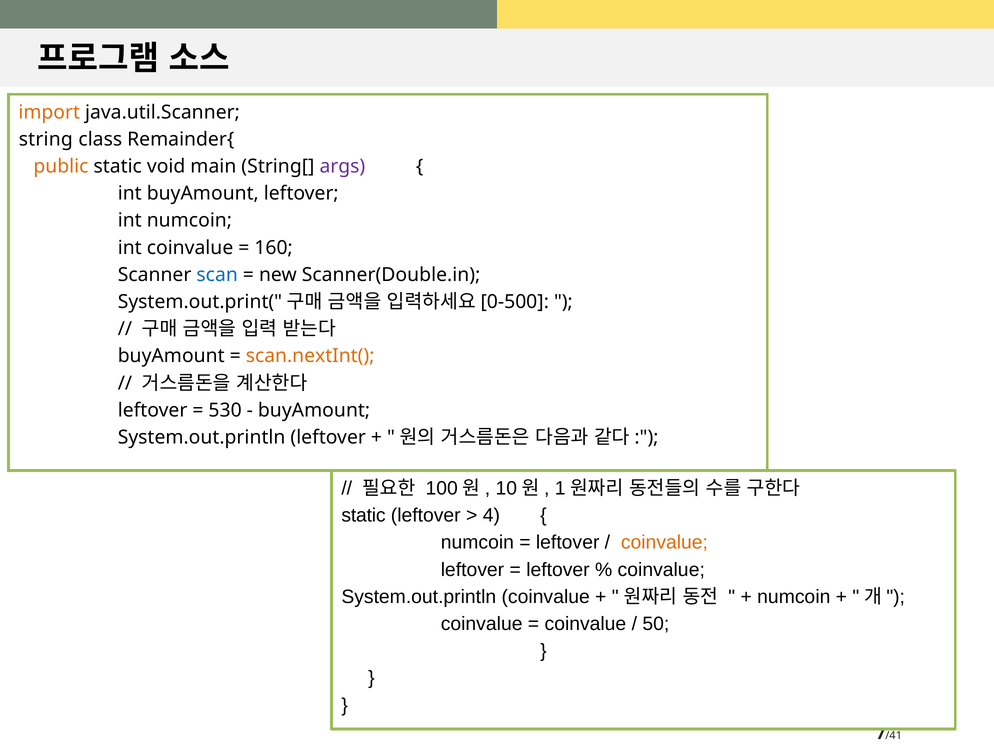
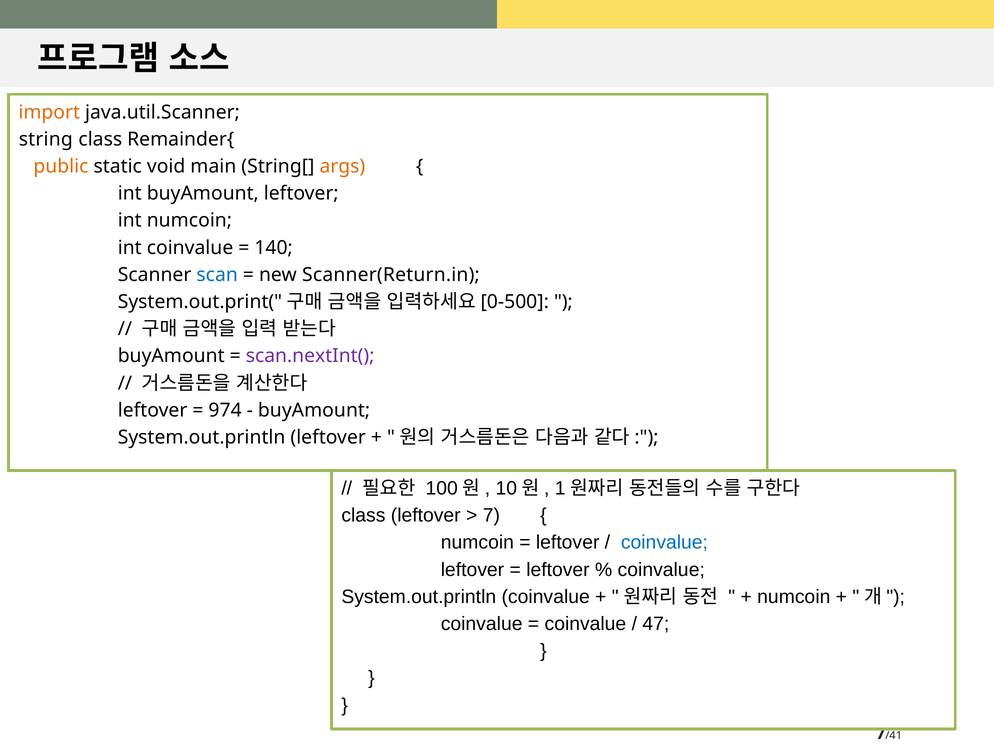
args colour: purple -> orange
160: 160 -> 140
Scanner(Double.in: Scanner(Double.in -> Scanner(Return.in
scan.nextInt( colour: orange -> purple
530: 530 -> 974
static at (364, 515): static -> class
4: 4 -> 7
coinvalue at (664, 542) colour: orange -> blue
50: 50 -> 47
